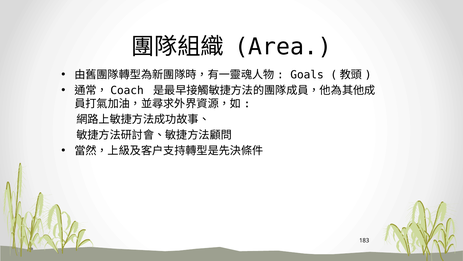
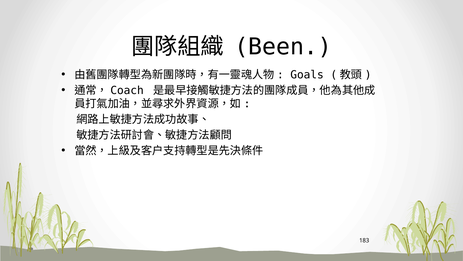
Area: Area -> Been
